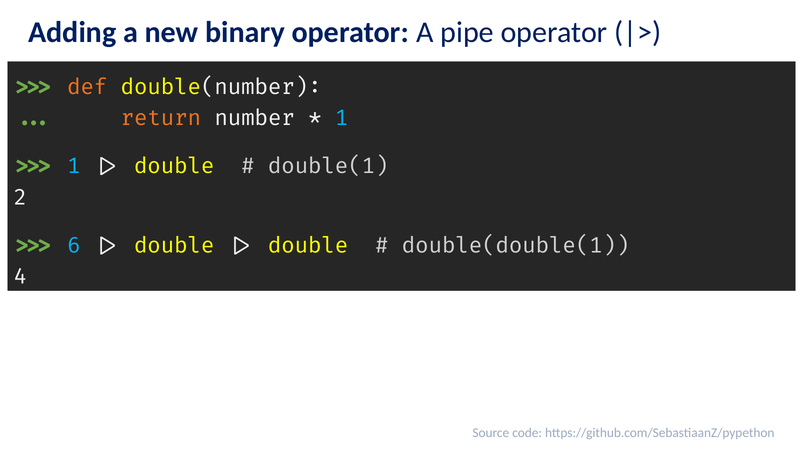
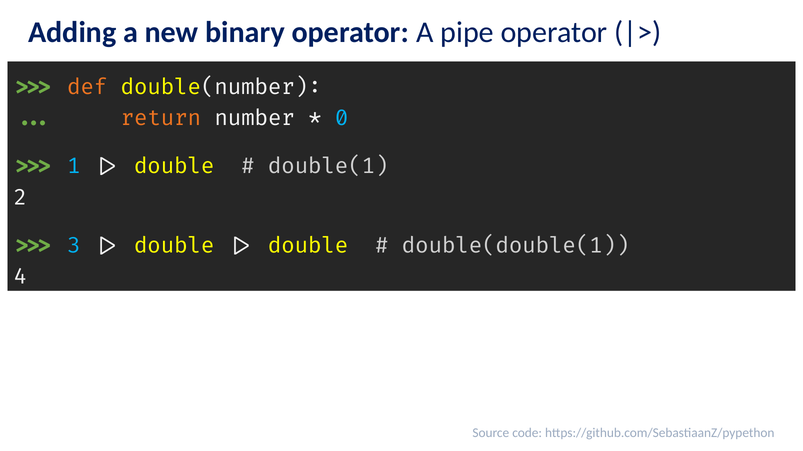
1 at (342, 118): 1 -> 0
6: 6 -> 3
